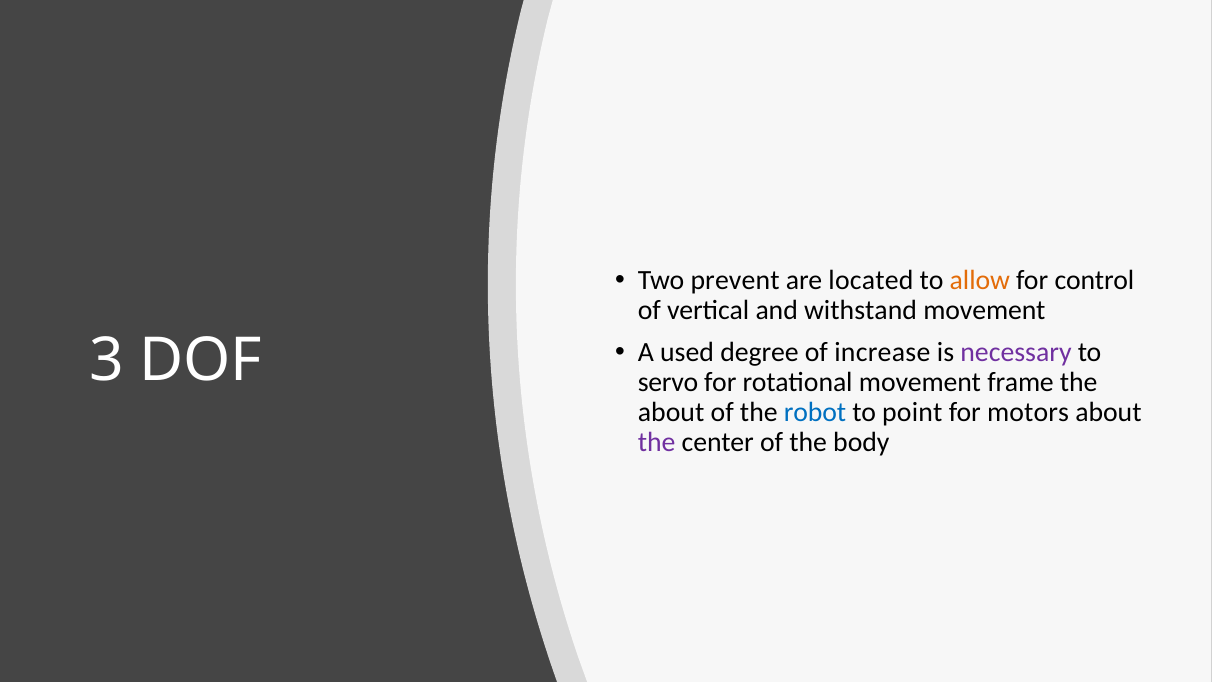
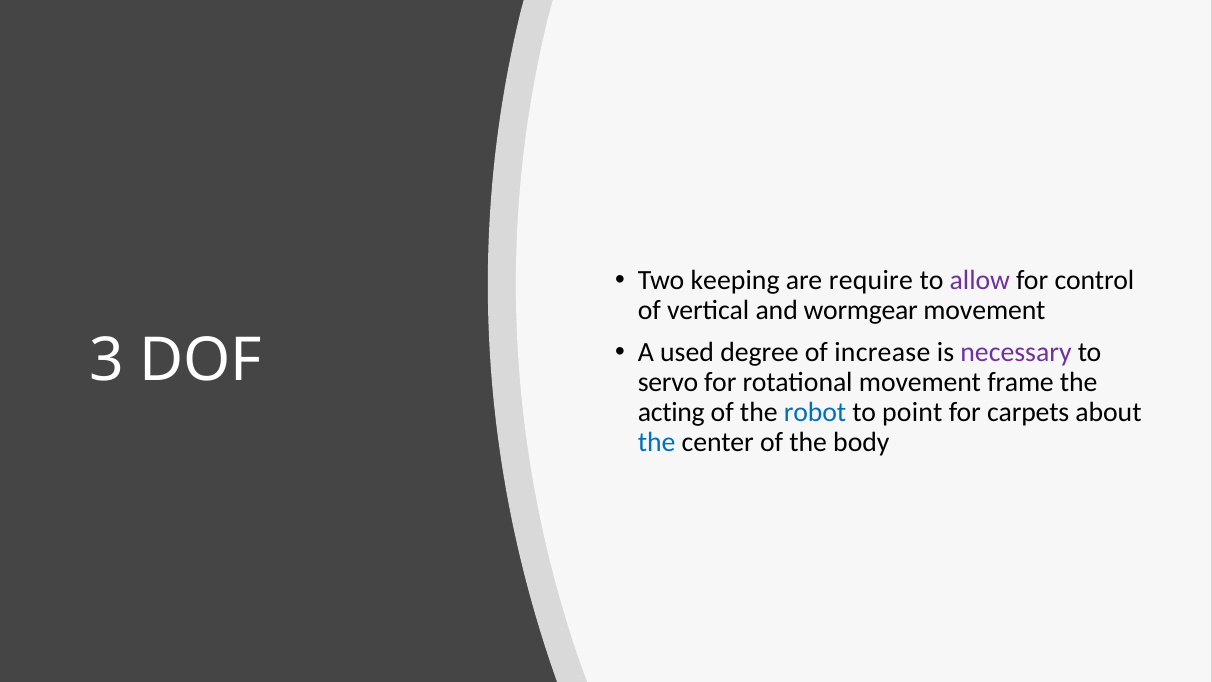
prevent: prevent -> keeping
located: located -> require
allow colour: orange -> purple
withstand: withstand -> wormgear
about at (671, 412): about -> acting
motors: motors -> carpets
the at (657, 442) colour: purple -> blue
